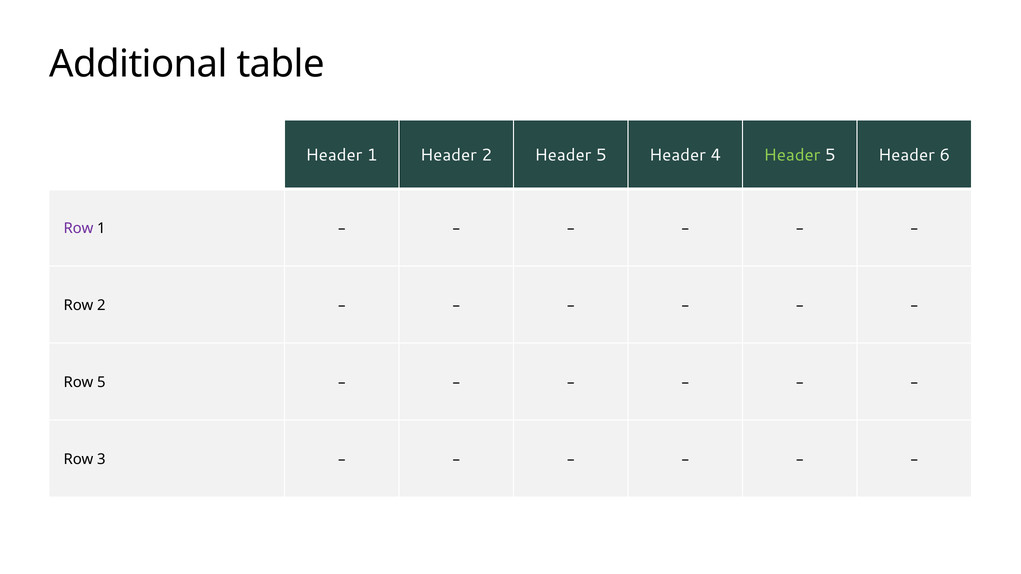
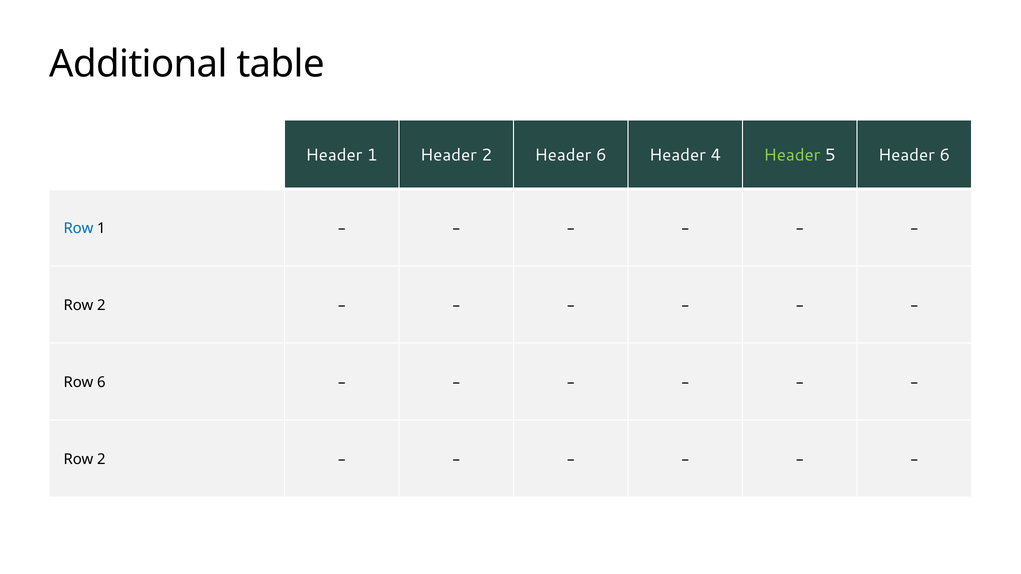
2 Header 5: 5 -> 6
Row at (78, 228) colour: purple -> blue
Row 5: 5 -> 6
3 at (101, 460): 3 -> 2
